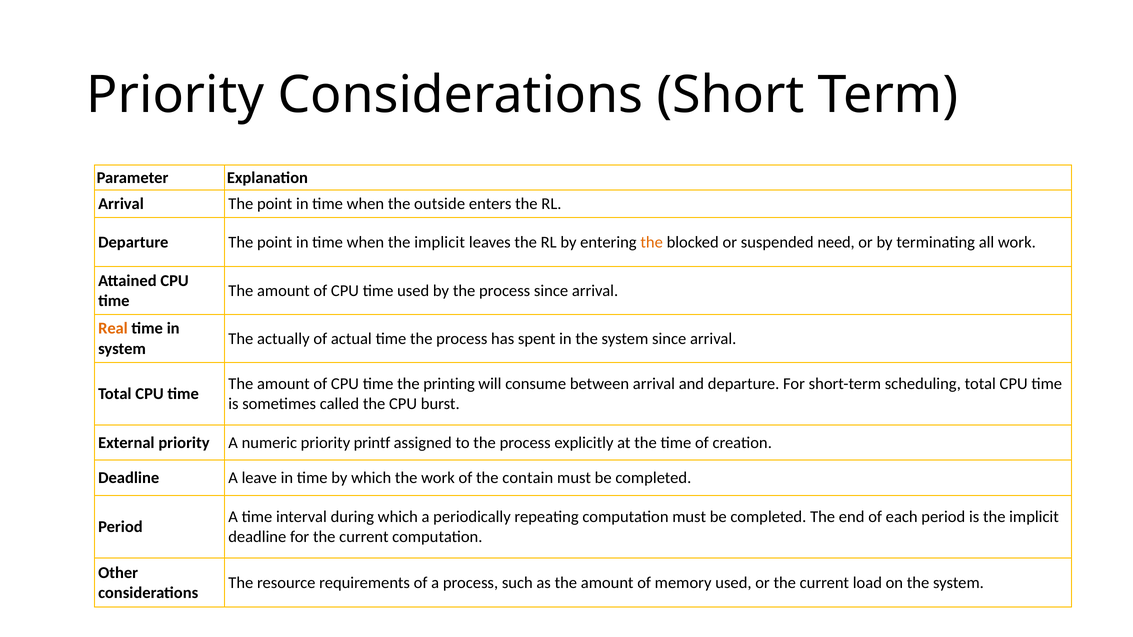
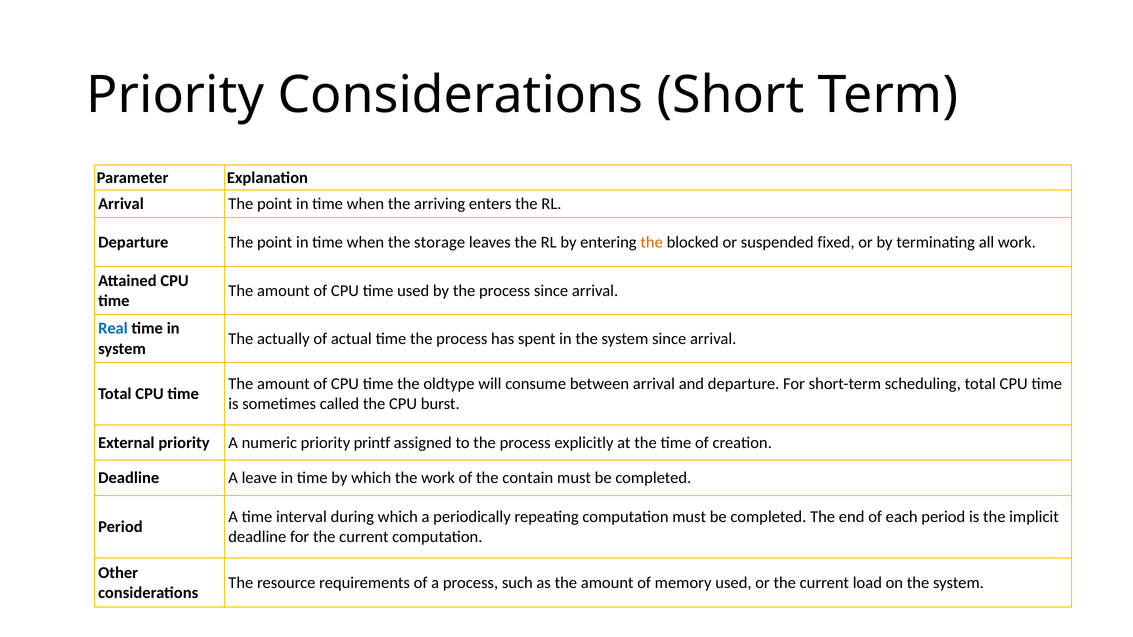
outside: outside -> arriving
when the implicit: implicit -> storage
need: need -> fixed
Real colour: orange -> blue
printing: printing -> oldtype
